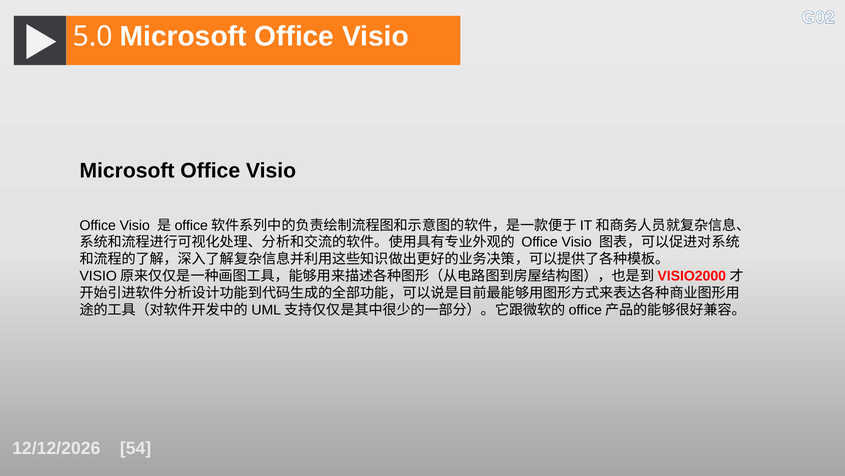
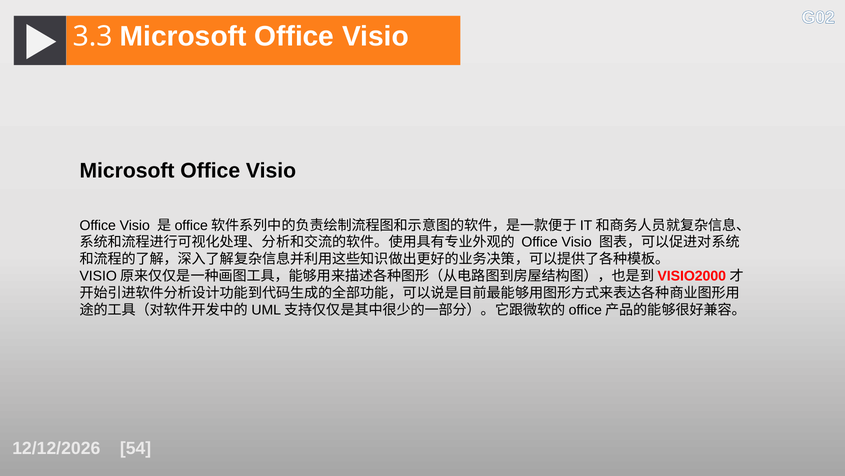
5.0: 5.0 -> 3.3
